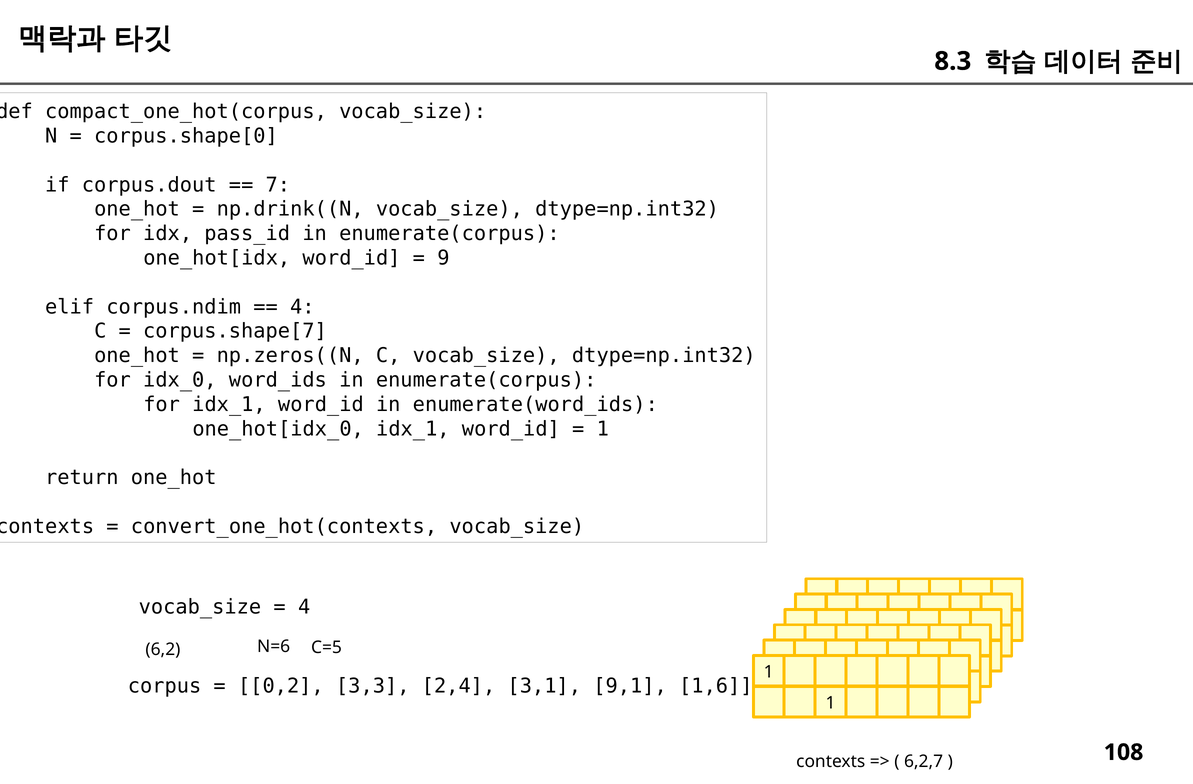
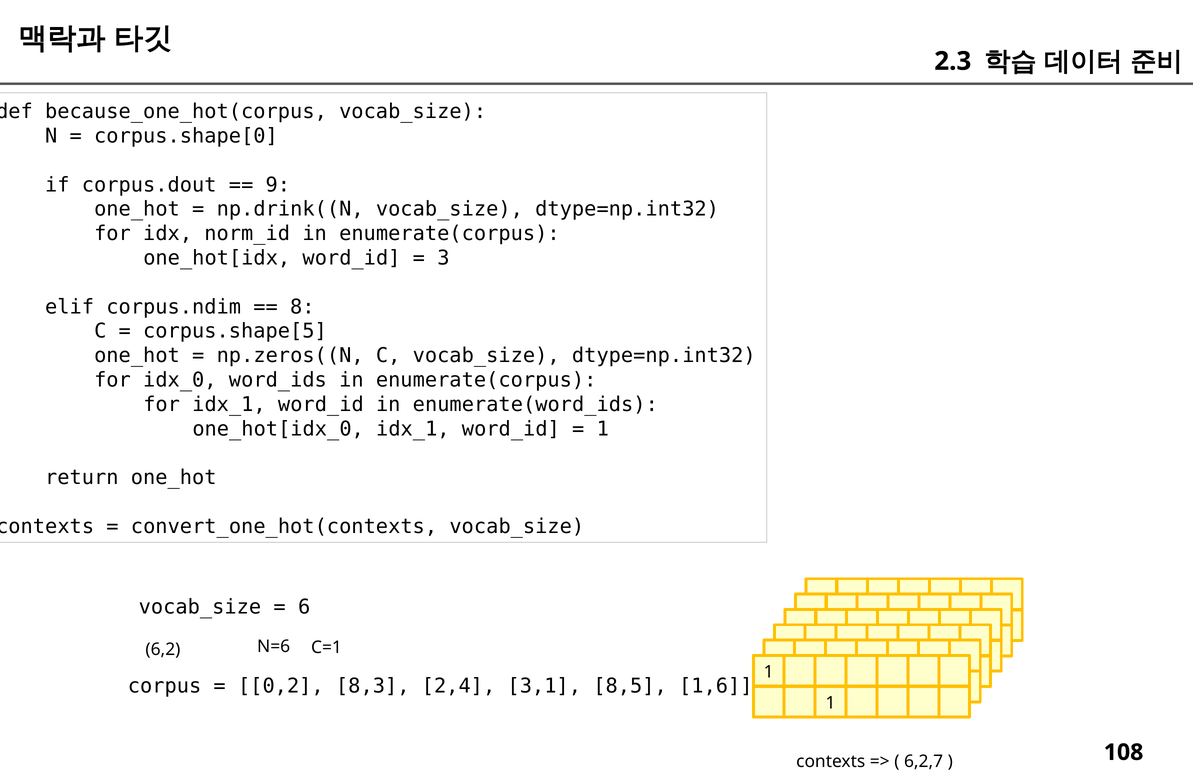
8.3: 8.3 -> 2.3
compact_one_hot(corpus: compact_one_hot(corpus -> because_one_hot(corpus
7: 7 -> 9
pass_id: pass_id -> norm_id
9: 9 -> 3
4 at (302, 307): 4 -> 8
corpus.shape[7: corpus.shape[7 -> corpus.shape[5
4 at (304, 607): 4 -> 6
C=5: C=5 -> C=1
3,3: 3,3 -> 8,3
9,1: 9,1 -> 8,5
